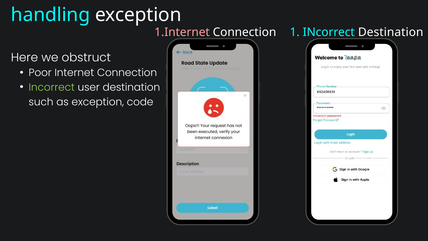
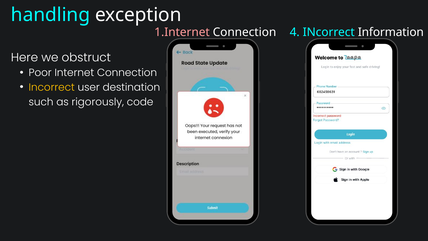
1: 1 -> 4
INcorrect Destination: Destination -> Information
Incorrect at (52, 87) colour: light green -> yellow
as exception: exception -> rigorously
